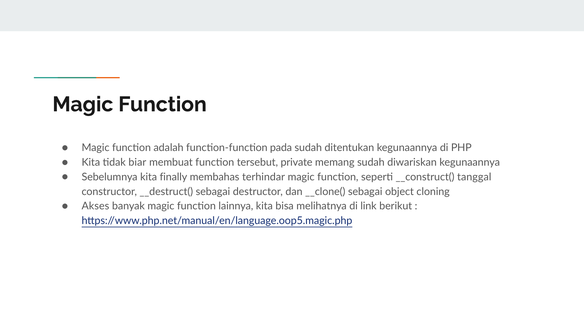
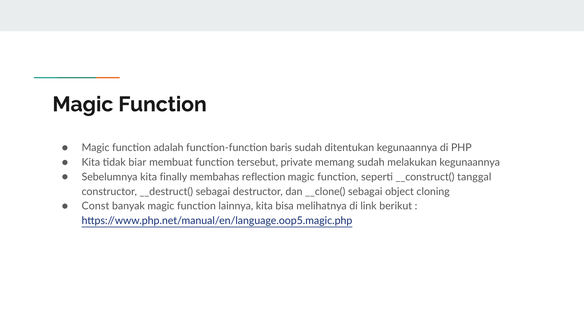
pada: pada -> baris
diwariskan: diwariskan -> melakukan
terhindar: terhindar -> reflection
Akses: Akses -> Const
